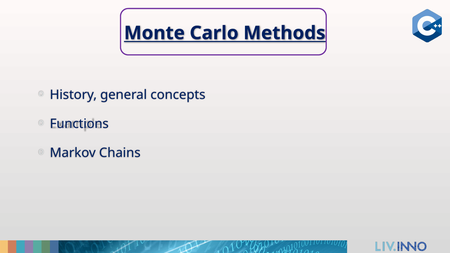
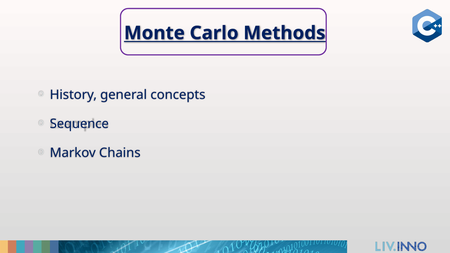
Functions: Functions -> Sequence
